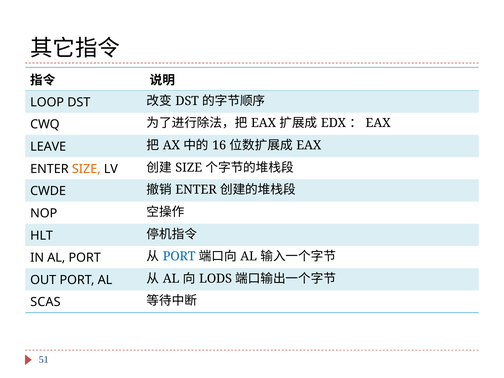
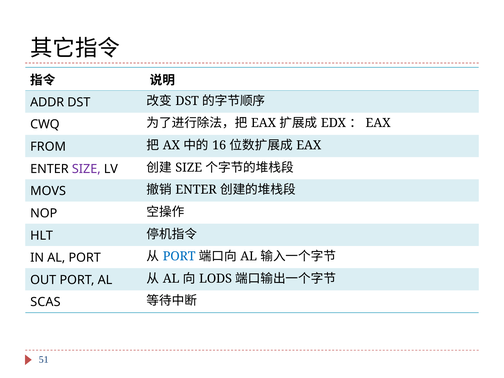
LOOP: LOOP -> ADDR
LEAVE: LEAVE -> FROM
SIZE at (86, 169) colour: orange -> purple
CWDE: CWDE -> MOVS
